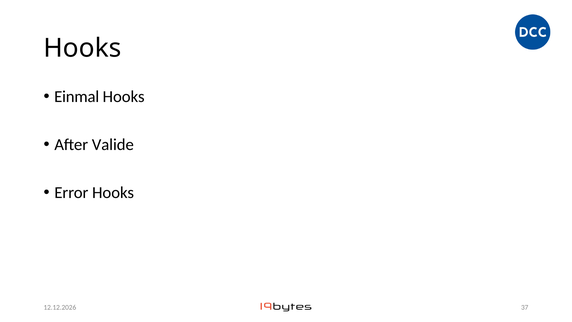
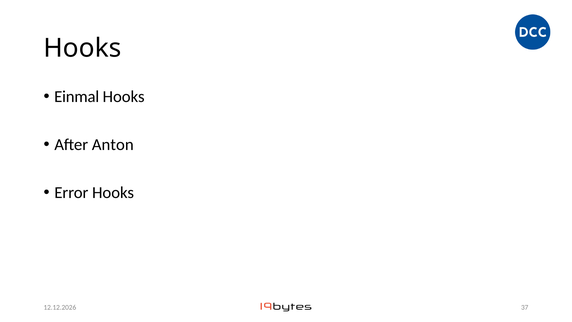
Valide: Valide -> Anton
